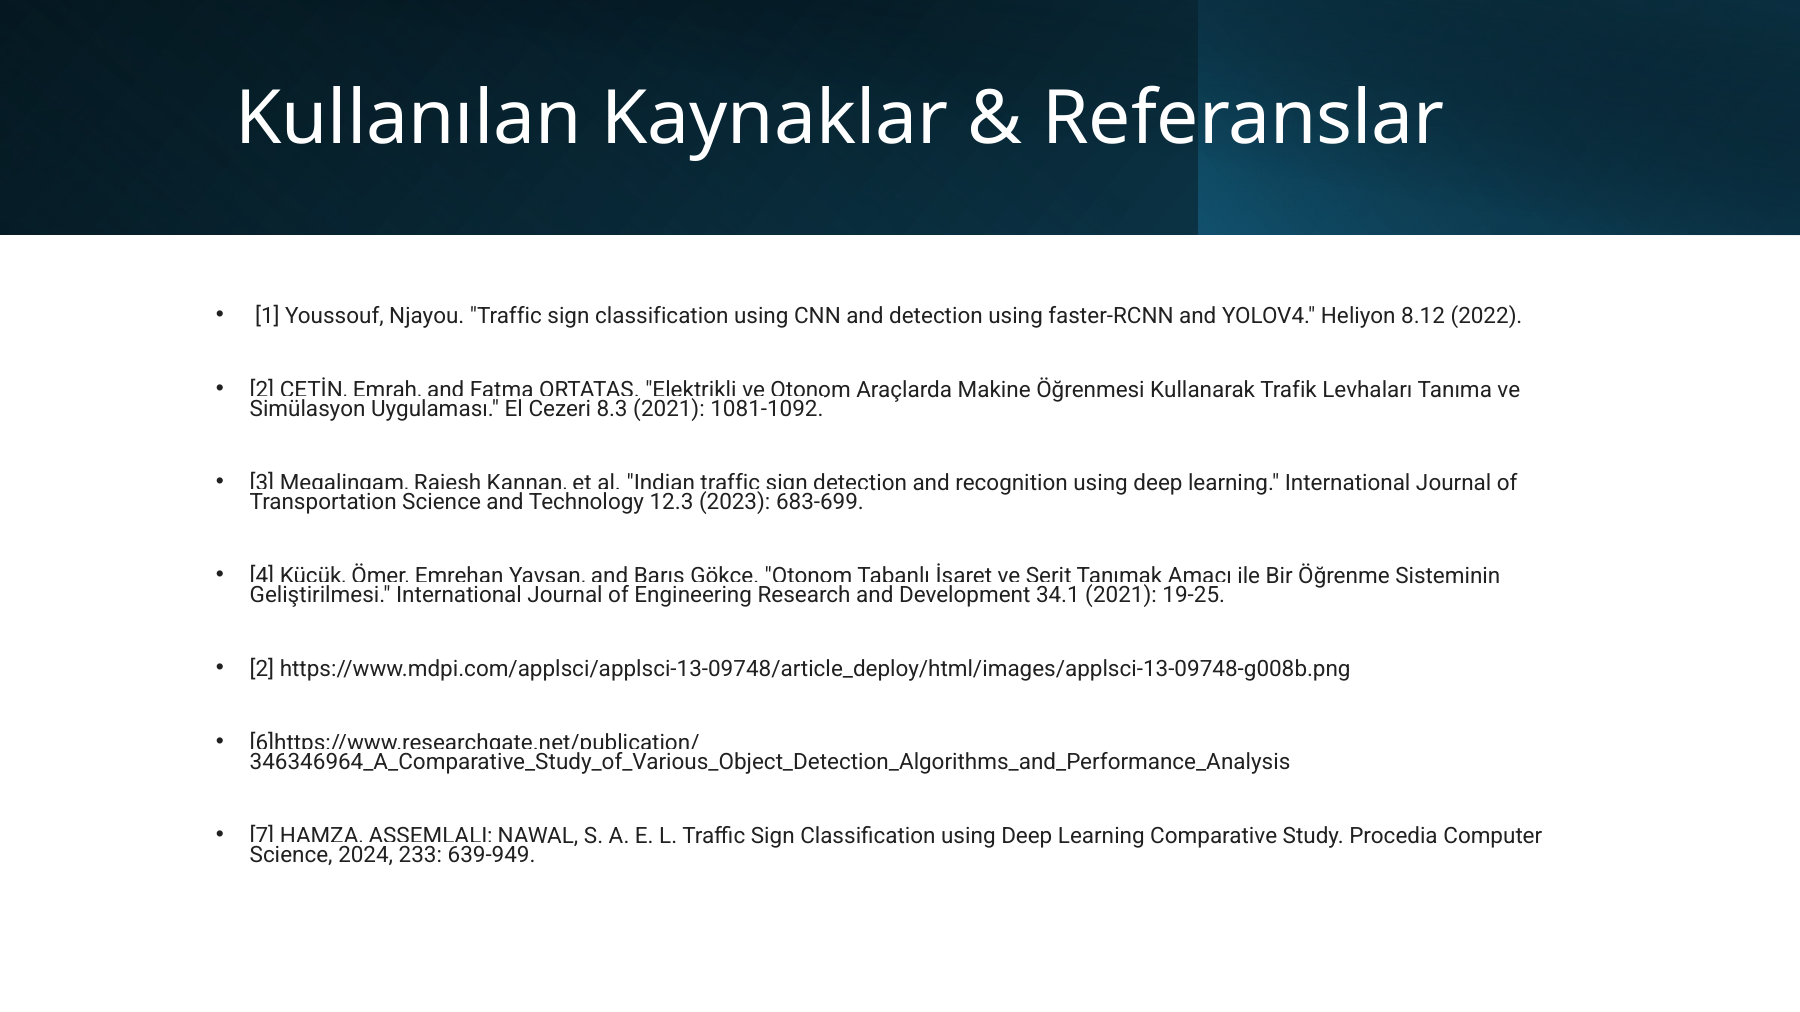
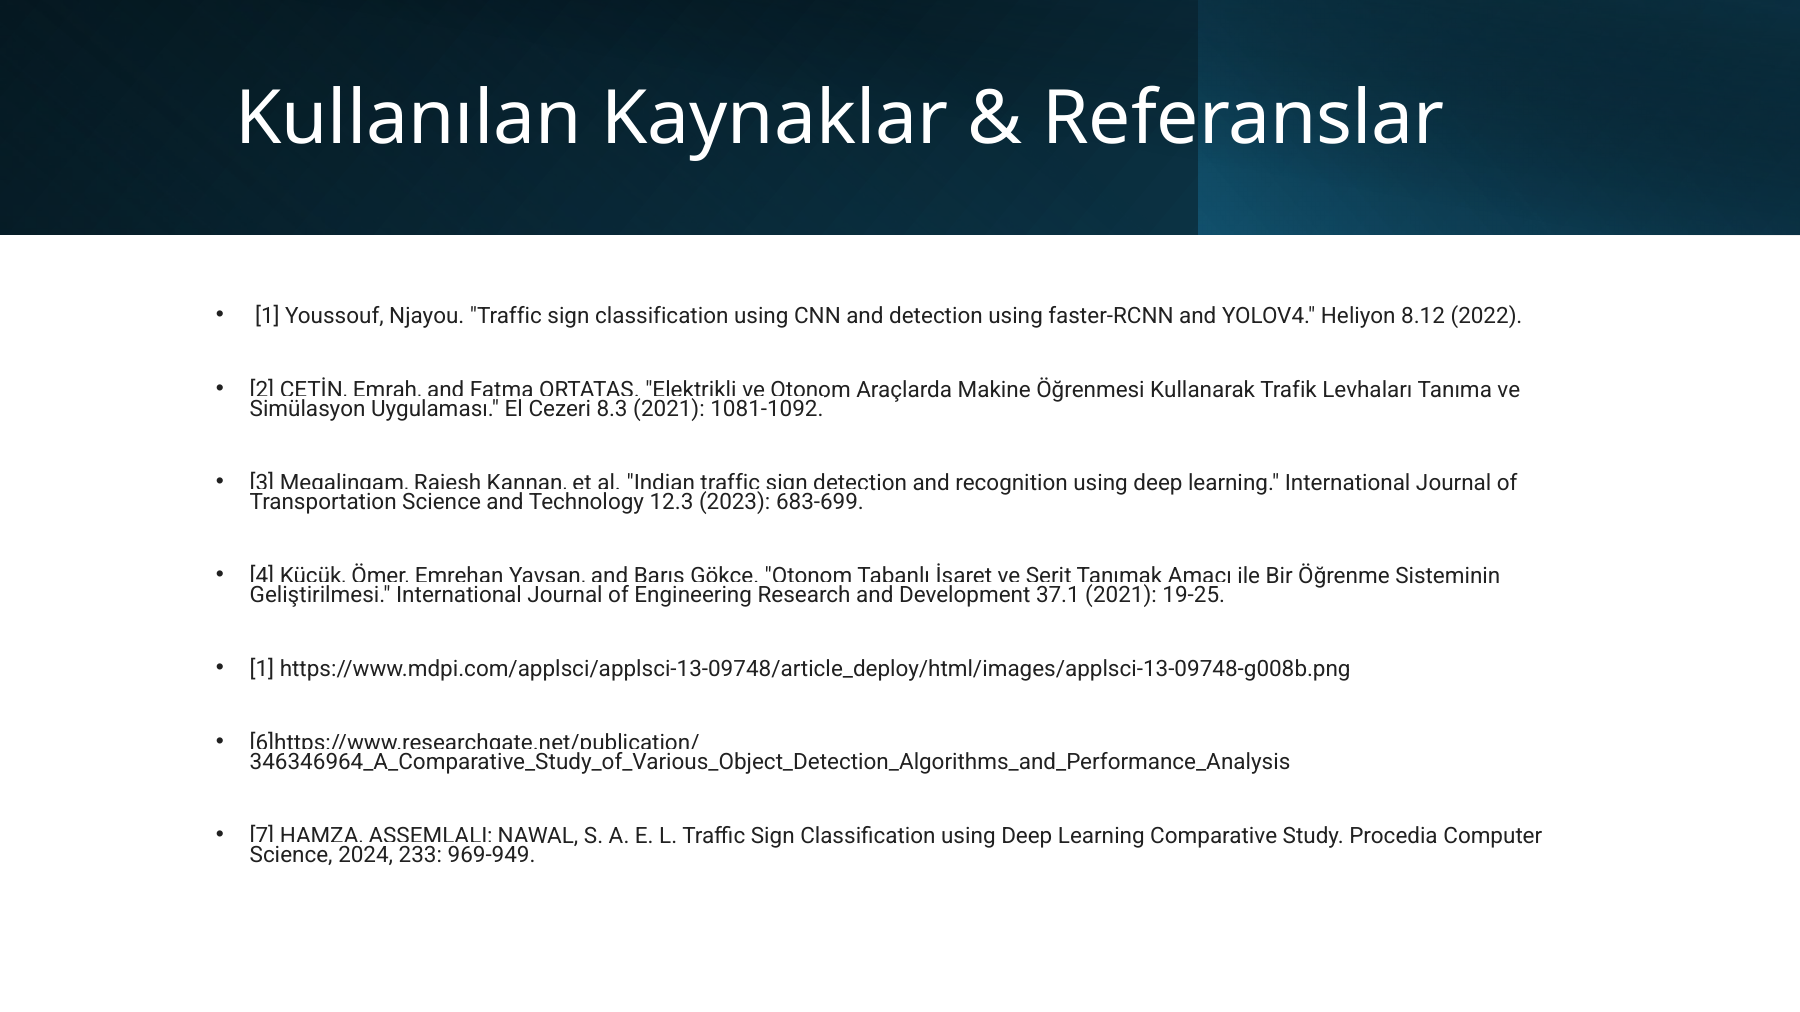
34.1: 34.1 -> 37.1
2 at (262, 669): 2 -> 1
639-949: 639-949 -> 969-949
